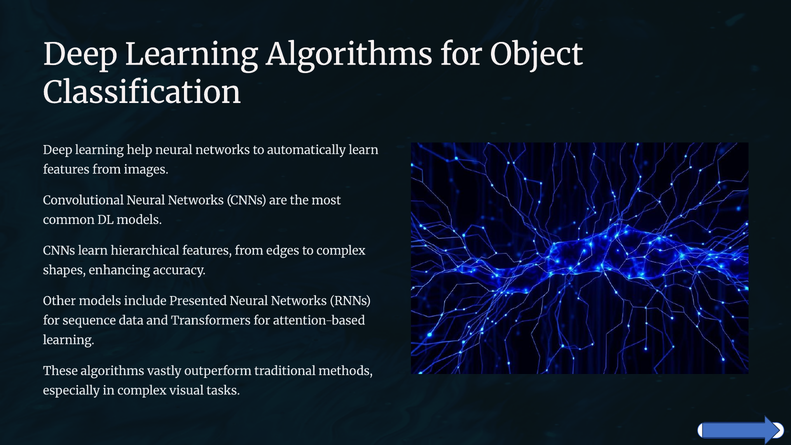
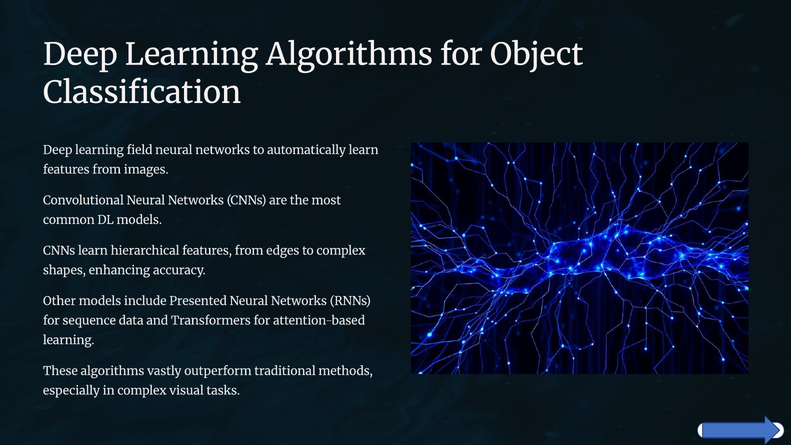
help: help -> field
